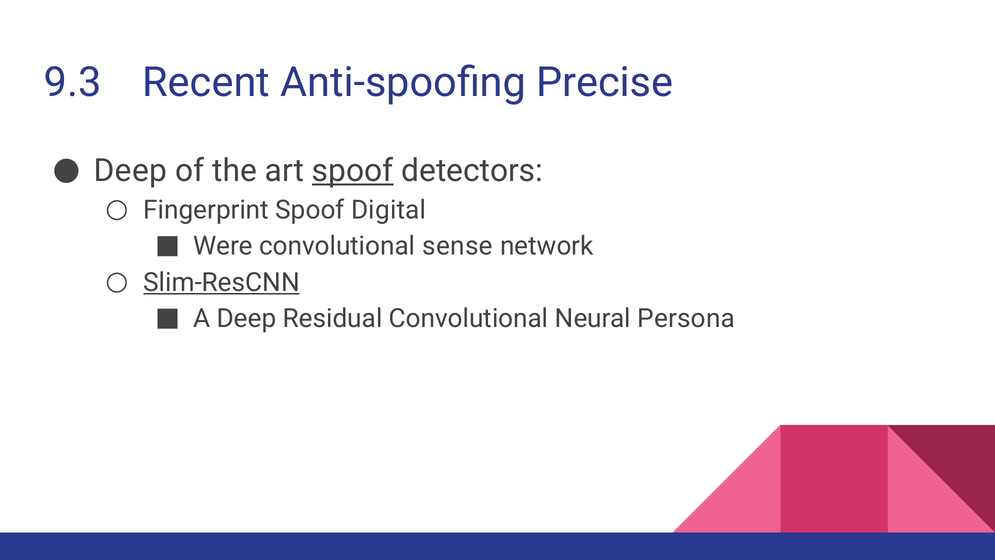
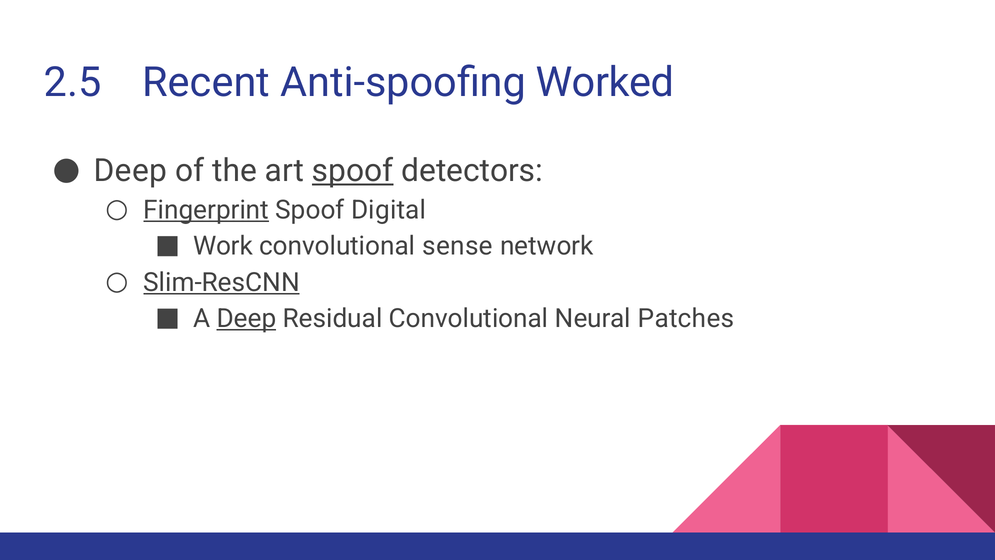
9.3: 9.3 -> 2.5
Precise: Precise -> Worked
Fingerprint underline: none -> present
Were: Were -> Work
Deep at (246, 318) underline: none -> present
Persona: Persona -> Patches
